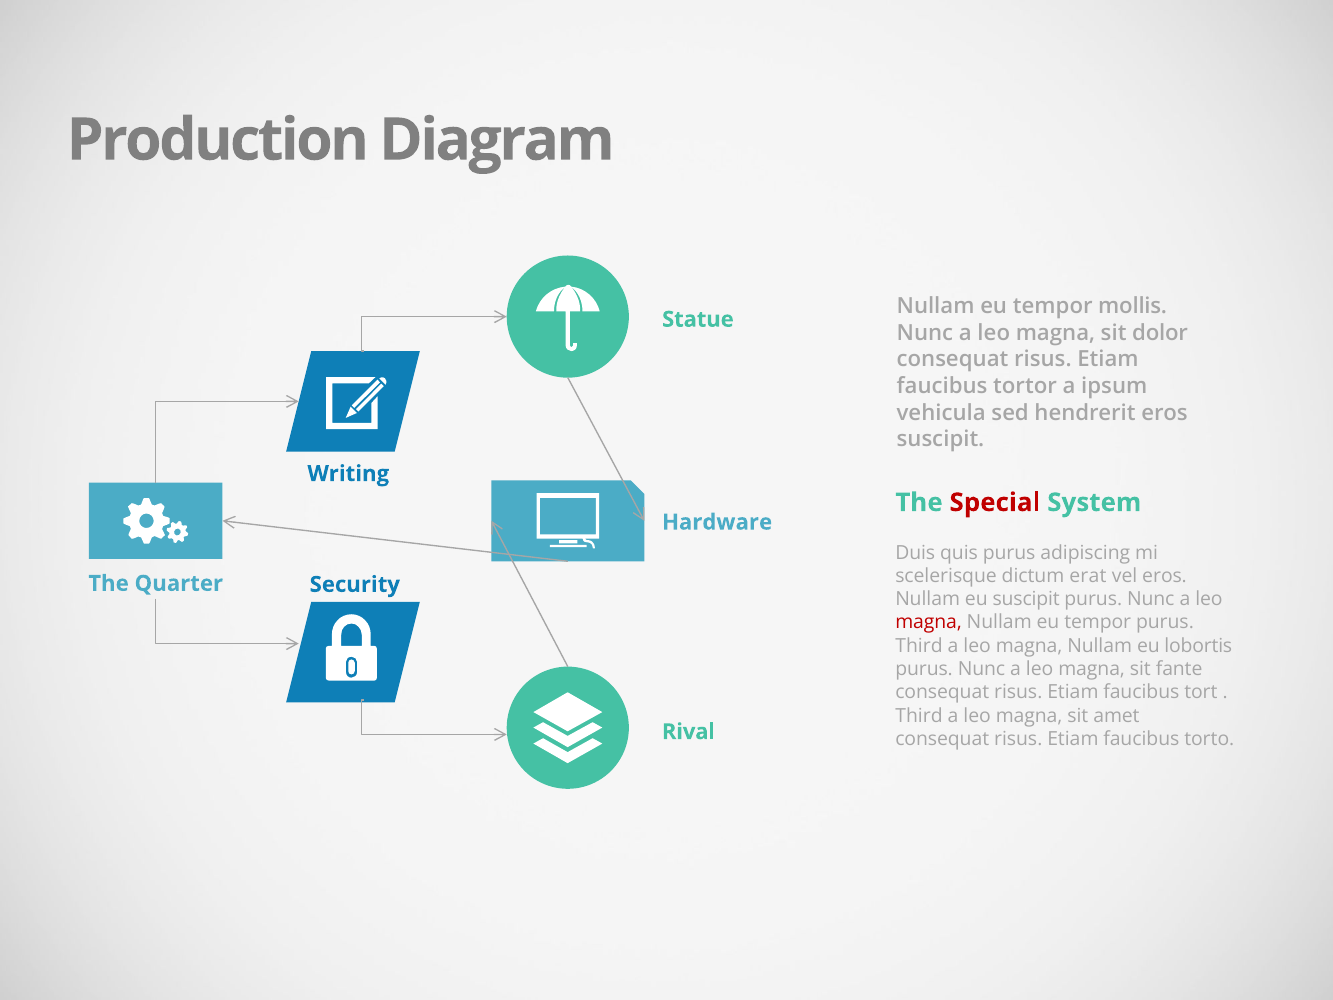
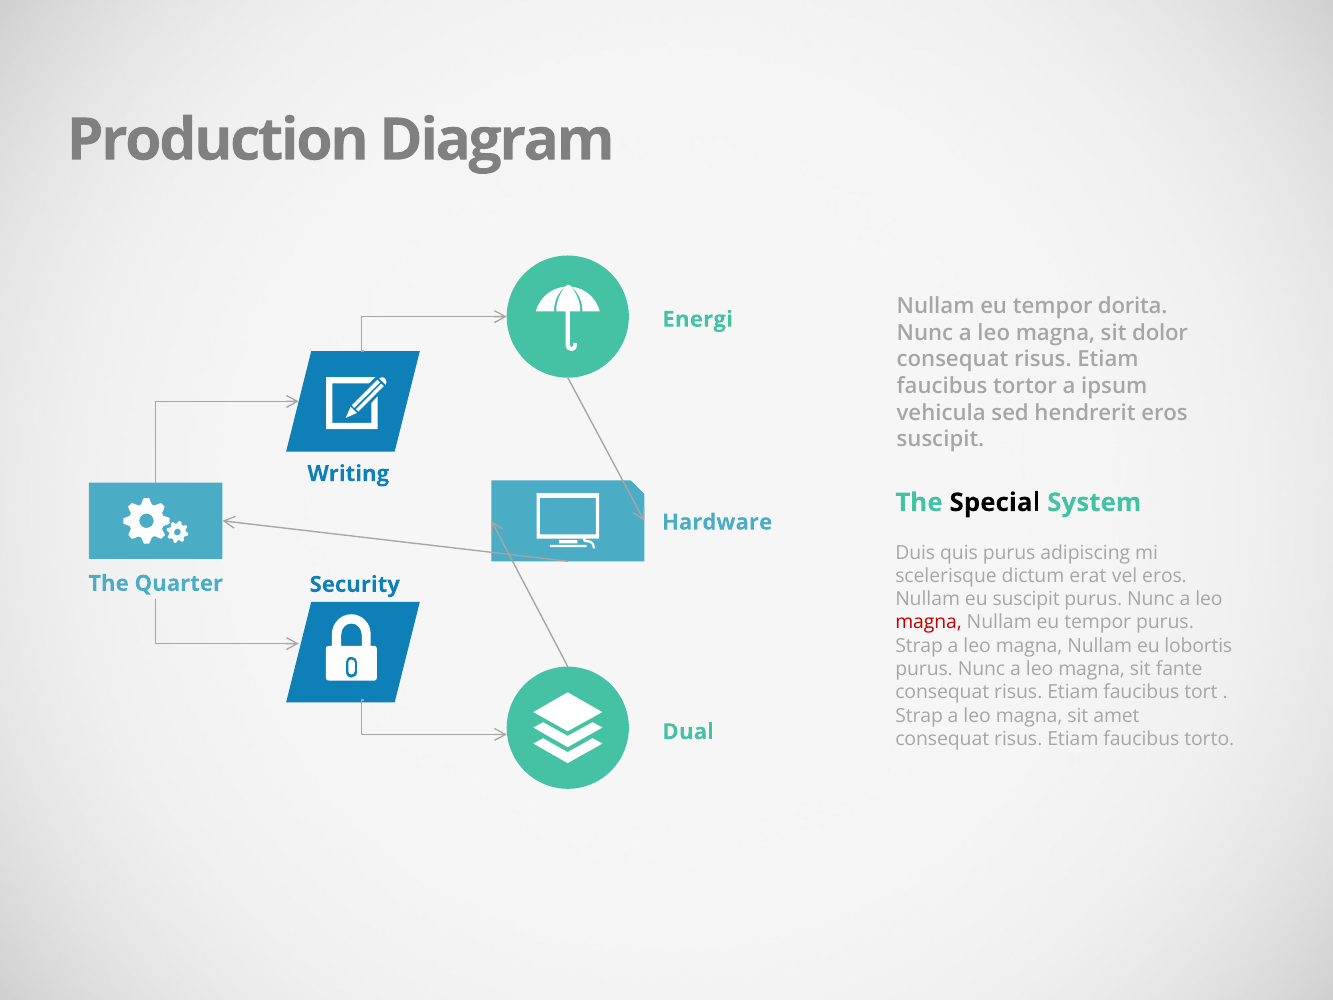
mollis: mollis -> dorita
Statue: Statue -> Energi
Special colour: red -> black
Third at (919, 646): Third -> Strap
Third at (919, 716): Third -> Strap
Rival: Rival -> Dual
